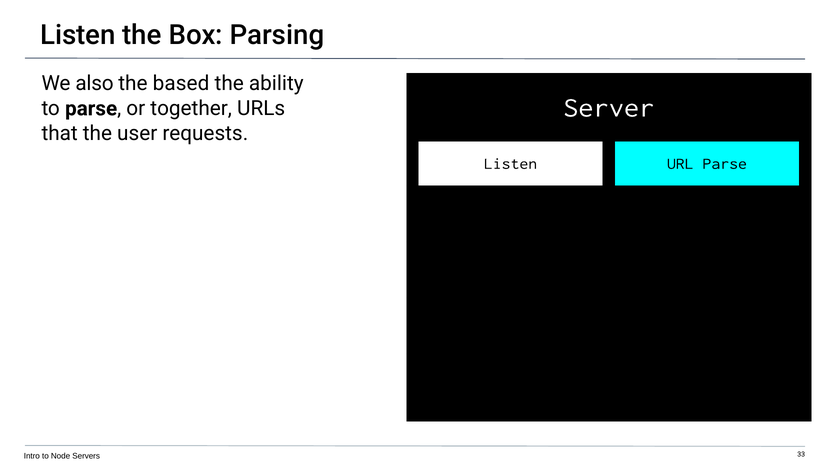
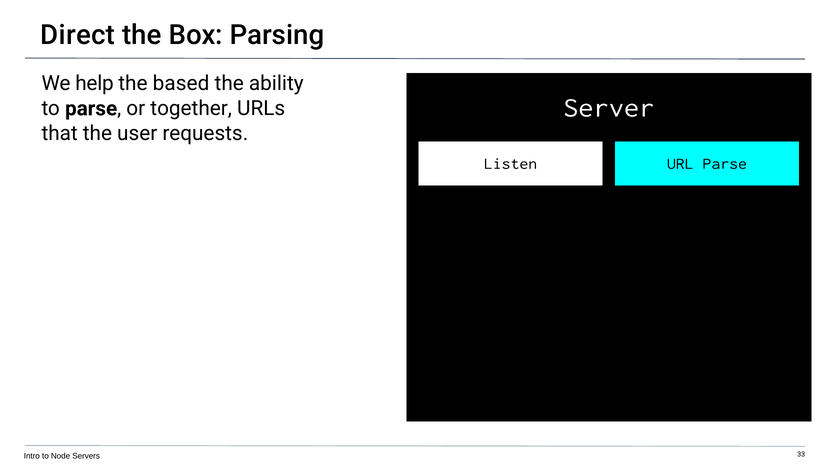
Listen at (78, 35): Listen -> Direct
also: also -> help
